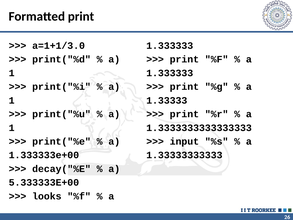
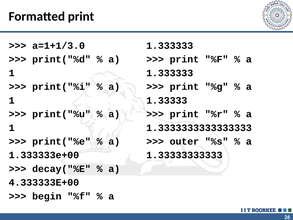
input: input -> outer
5.333333E+00: 5.333333E+00 -> 4.333333E+00
looks: looks -> begin
